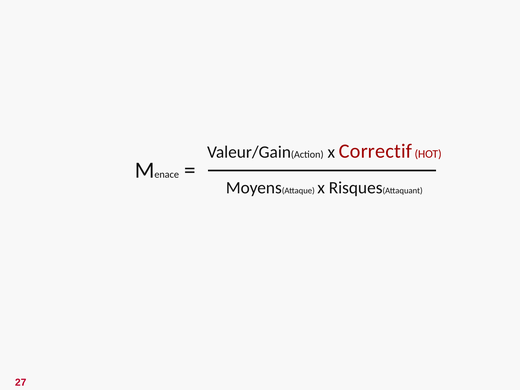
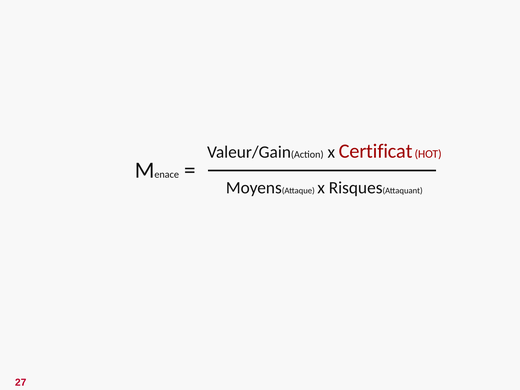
Correctif: Correctif -> Certificat
